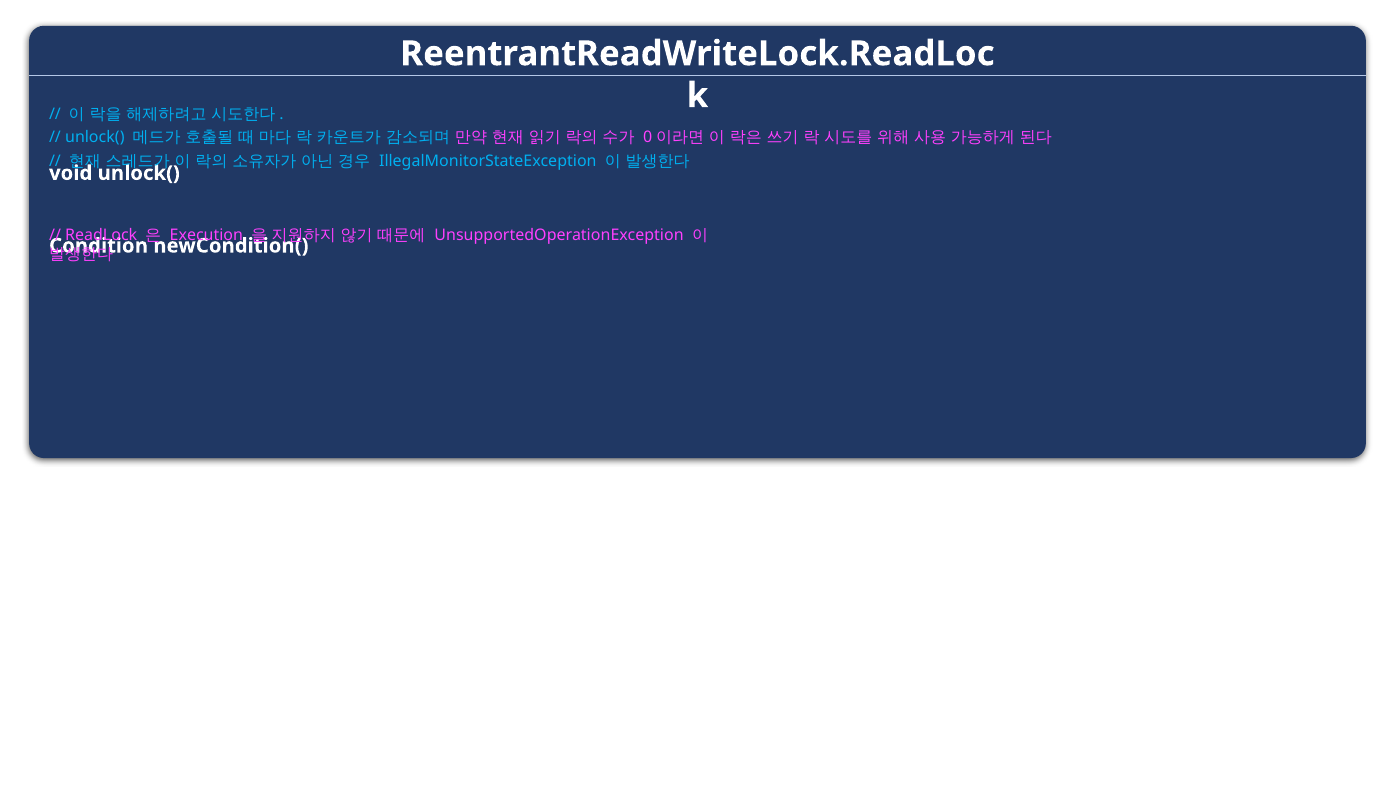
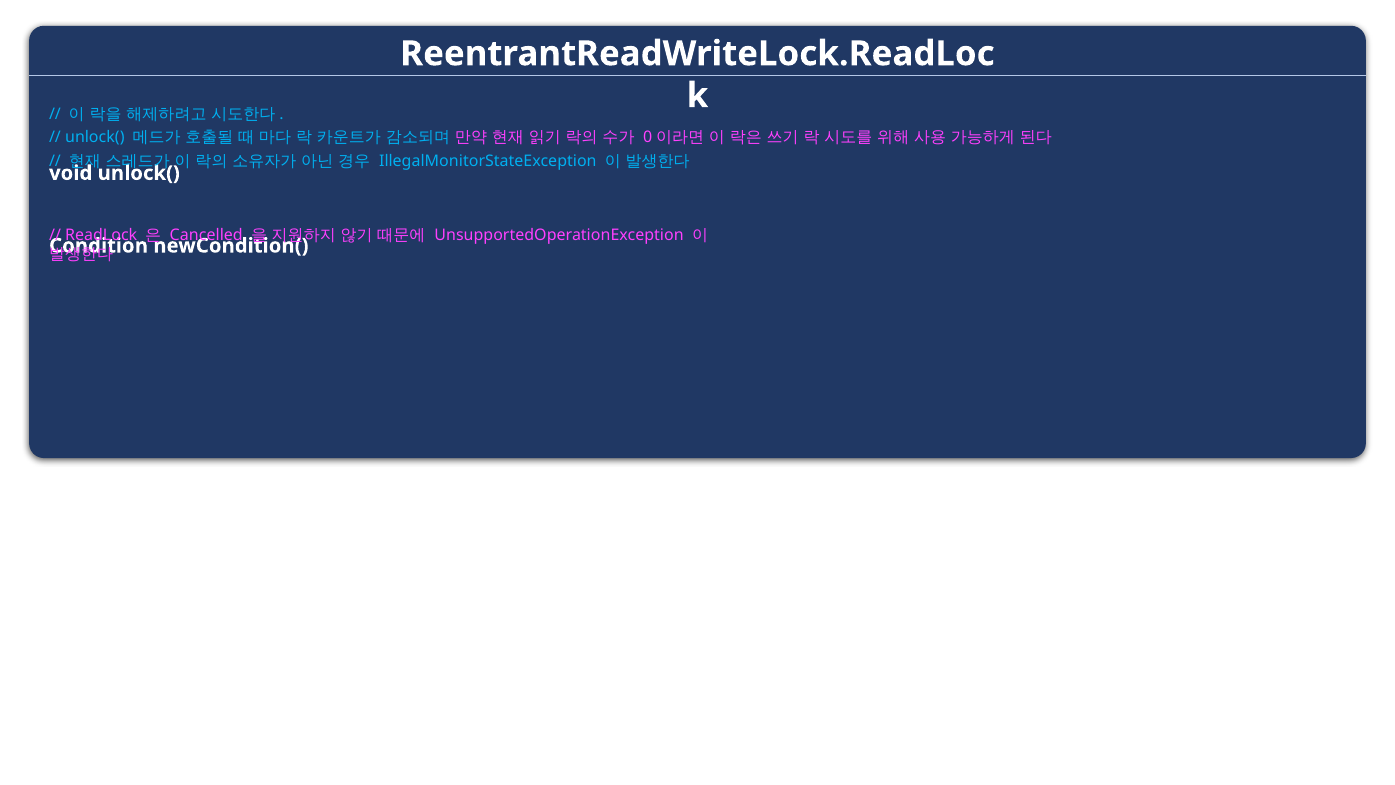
Execution: Execution -> Cancelled
